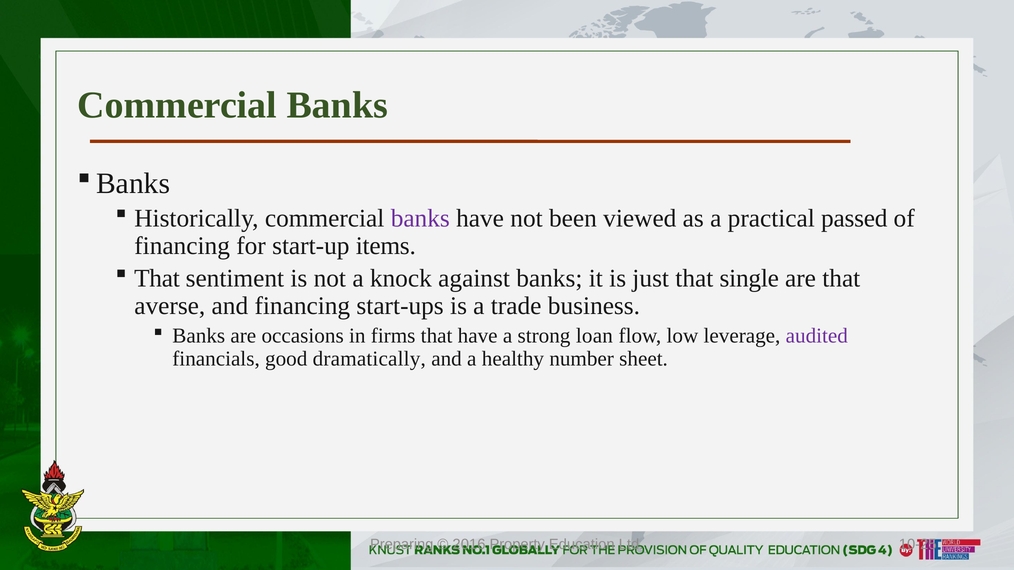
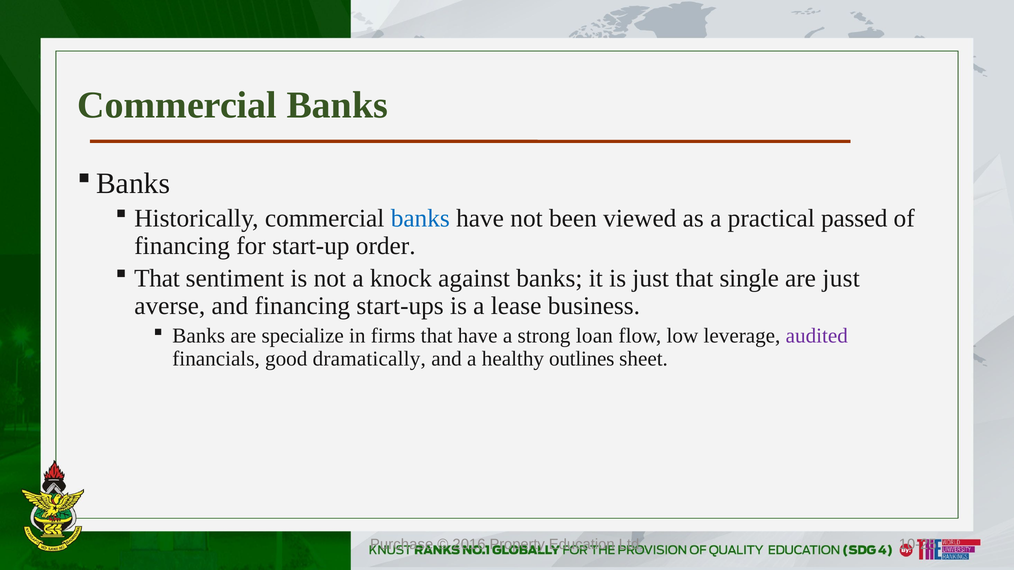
banks at (420, 218) colour: purple -> blue
items: items -> order
are that: that -> just
trade: trade -> lease
occasions: occasions -> specialize
number: number -> outlines
Preparing: Preparing -> Purchase
